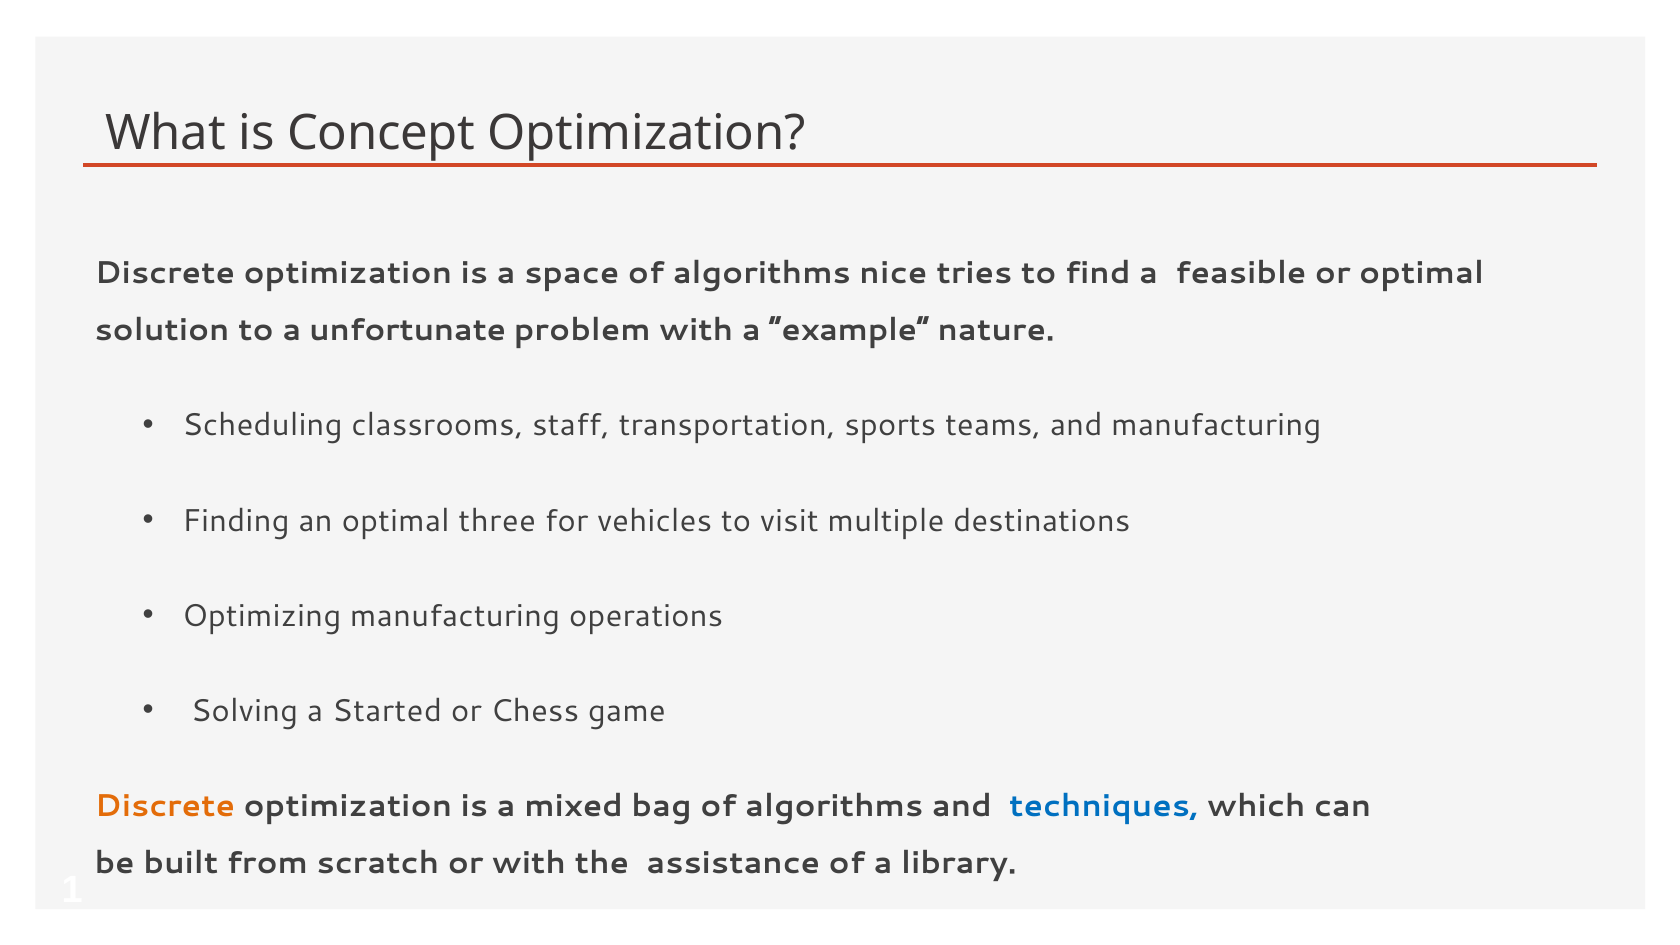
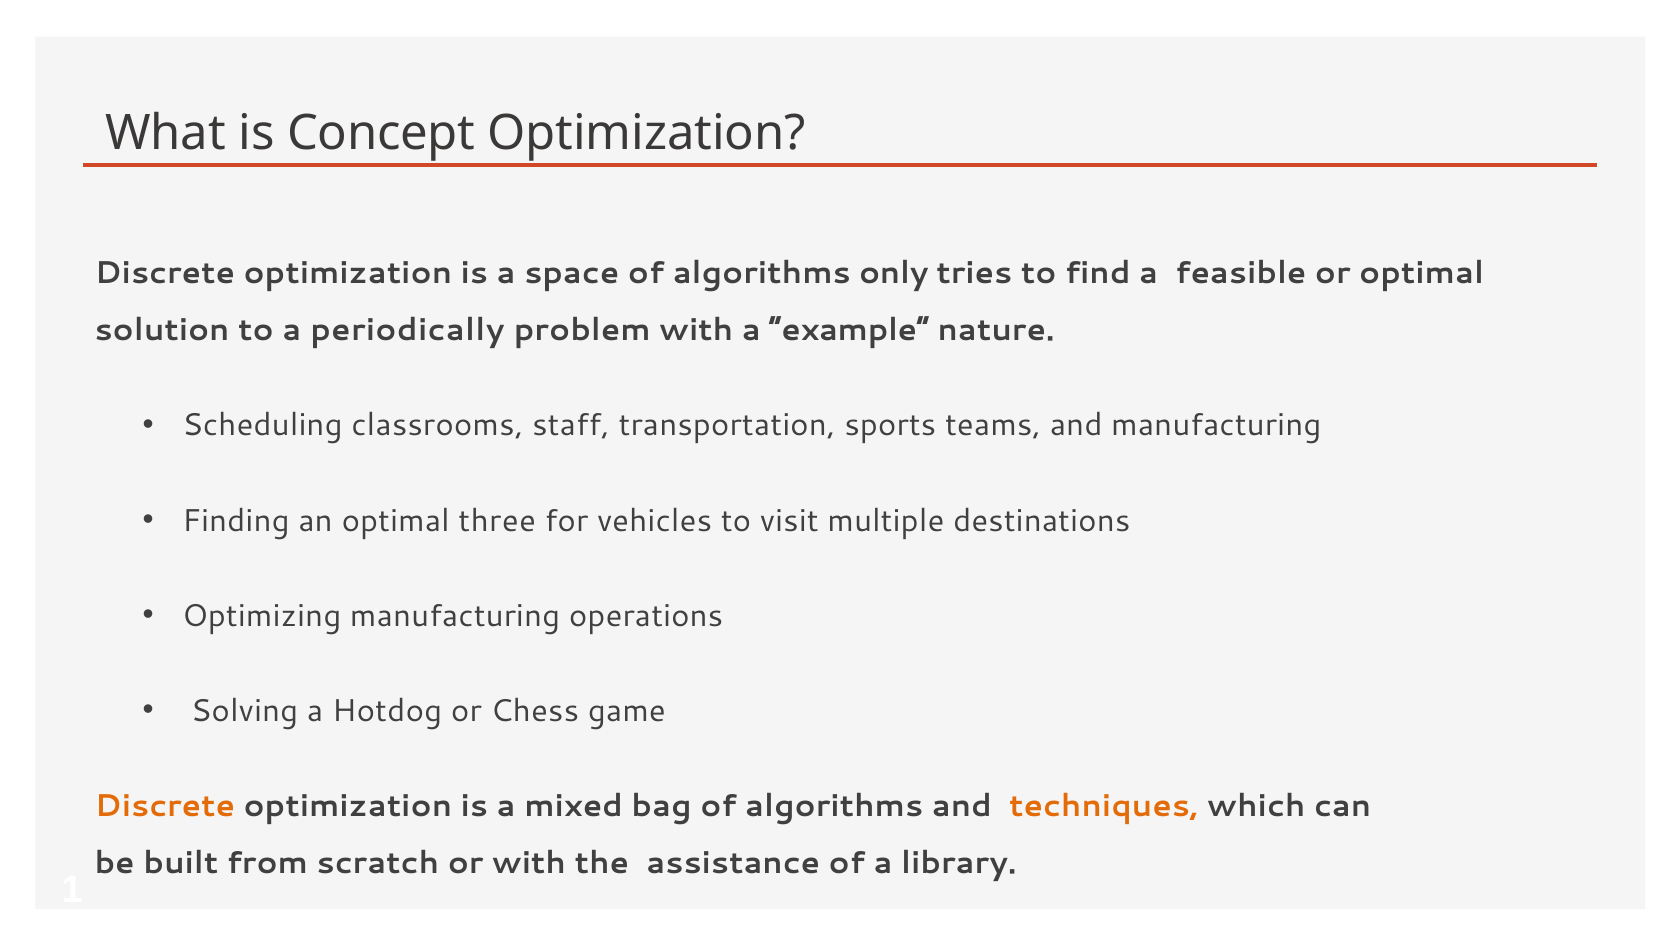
nice: nice -> only
unfortunate: unfortunate -> periodically
Started: Started -> Hotdog
techniques colour: blue -> orange
